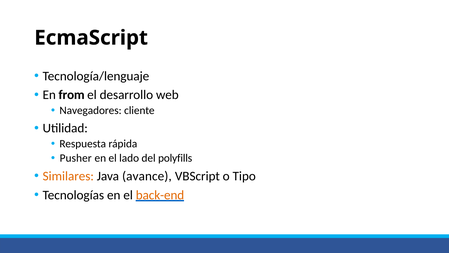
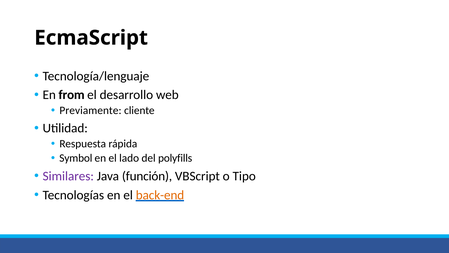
Navegadores: Navegadores -> Previamente
Pusher: Pusher -> Symbol
Similares colour: orange -> purple
avance: avance -> función
